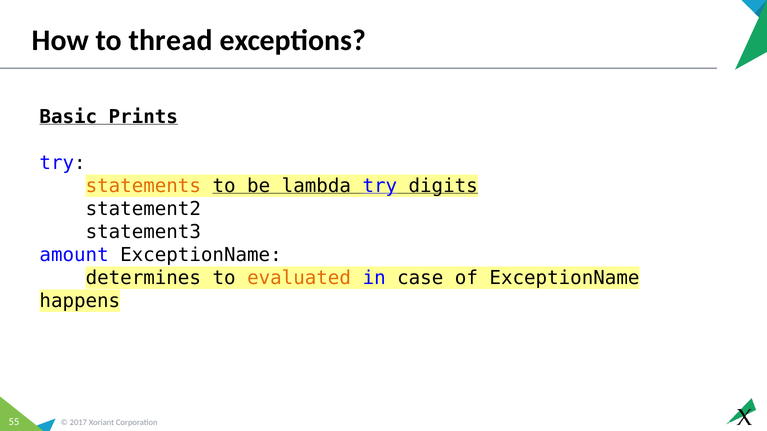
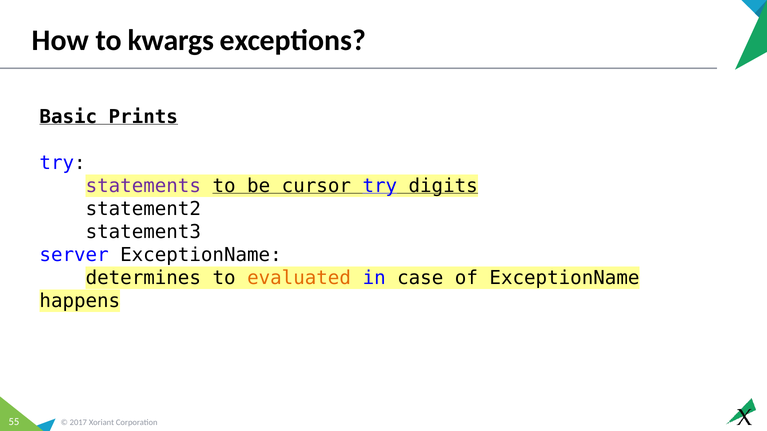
thread: thread -> kwargs
statements colour: orange -> purple
lambda: lambda -> cursor
amount: amount -> server
